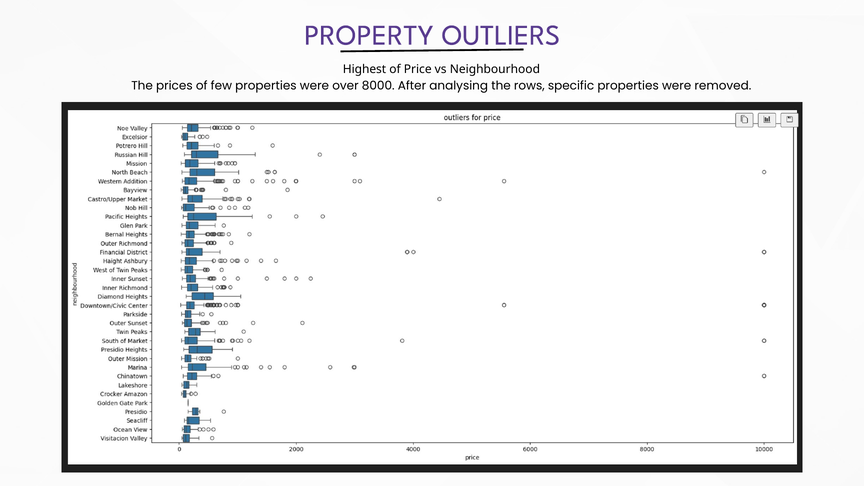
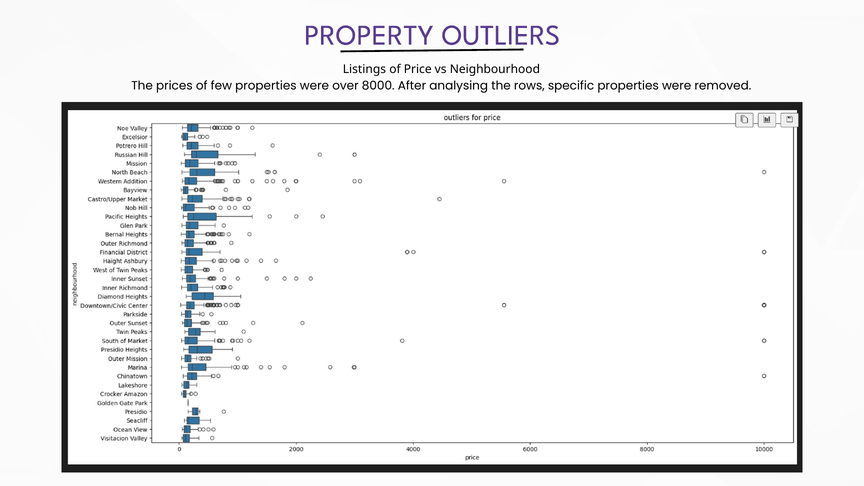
Highest: Highest -> Listings
